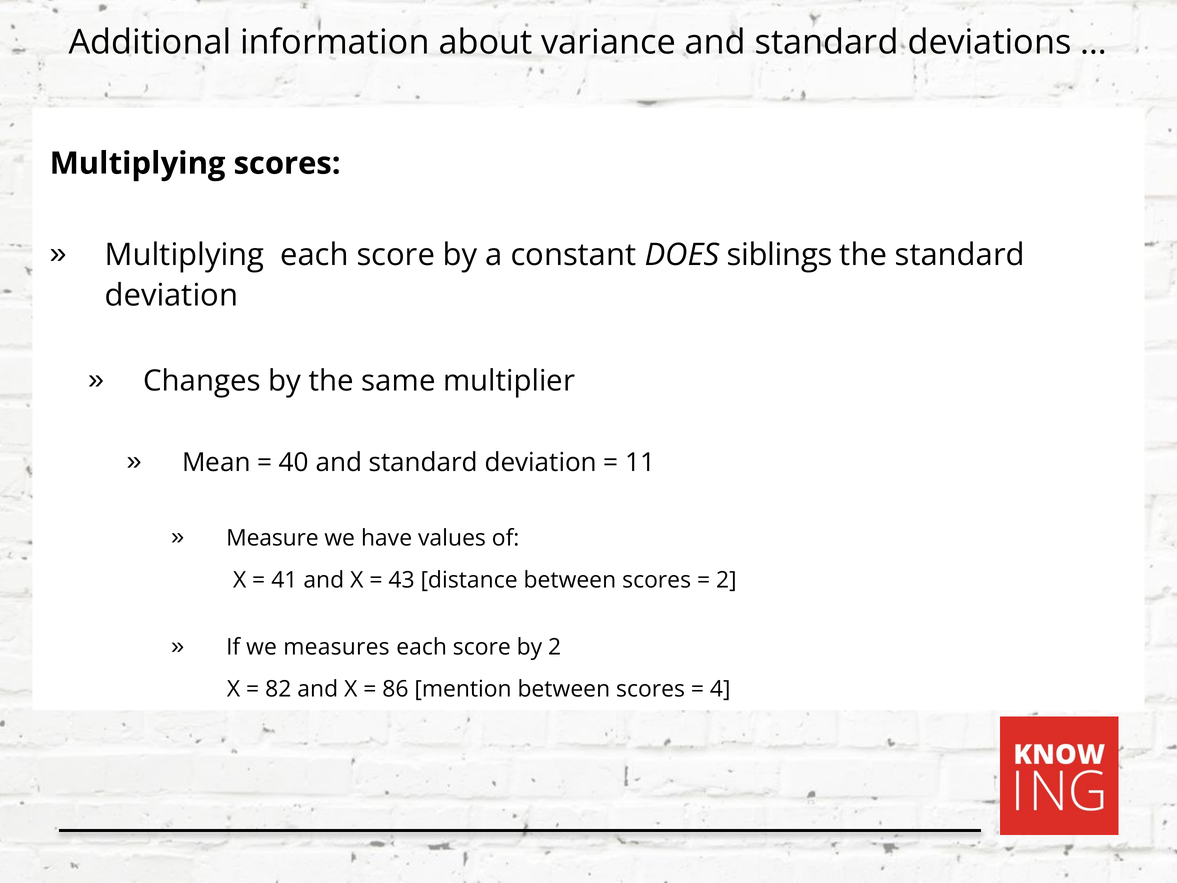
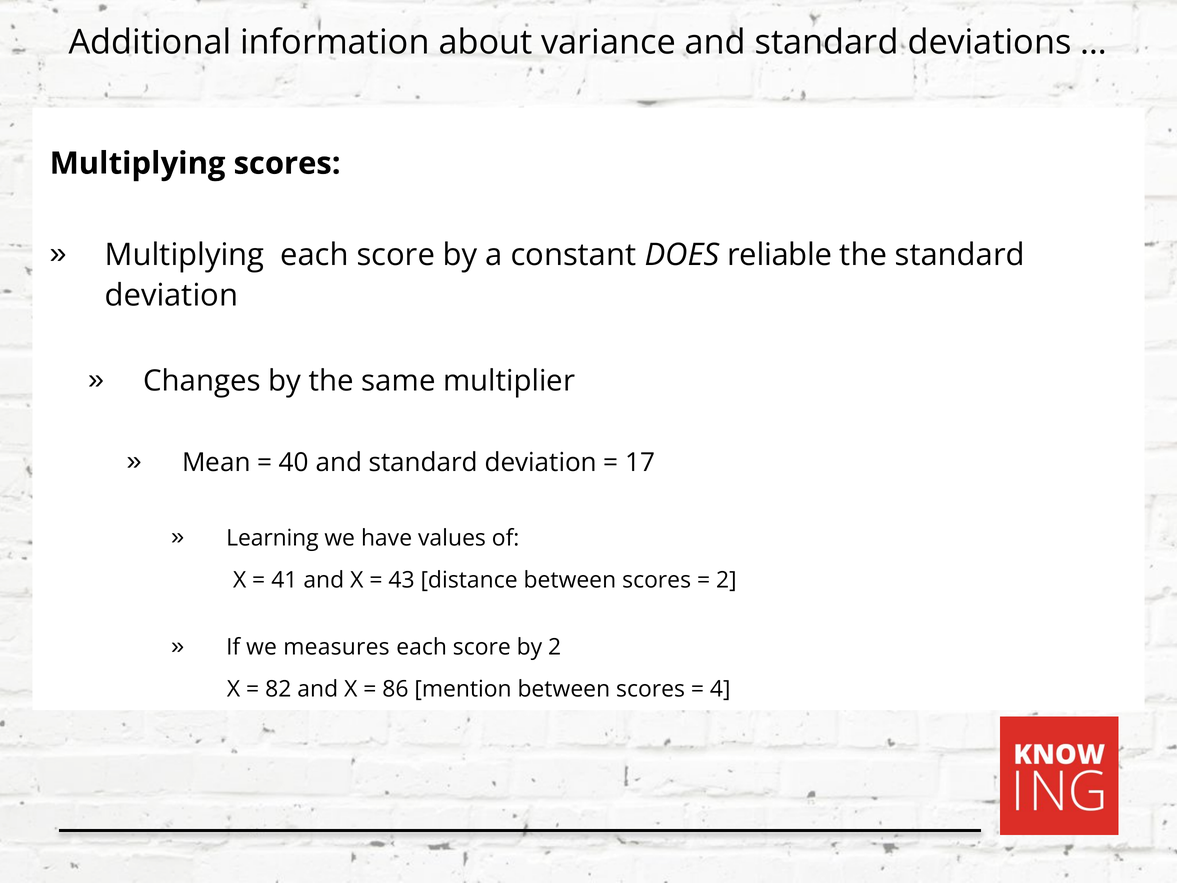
siblings: siblings -> reliable
11: 11 -> 17
Measure: Measure -> Learning
